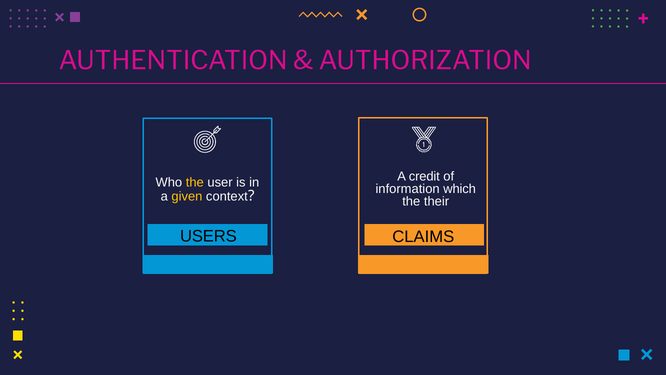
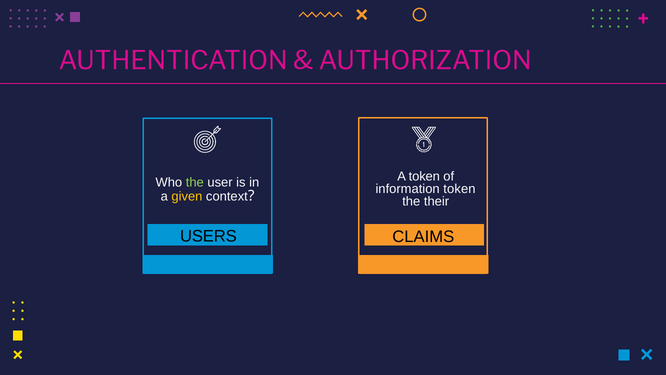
A credit: credit -> token
the at (195, 182) colour: yellow -> light green
information which: which -> token
